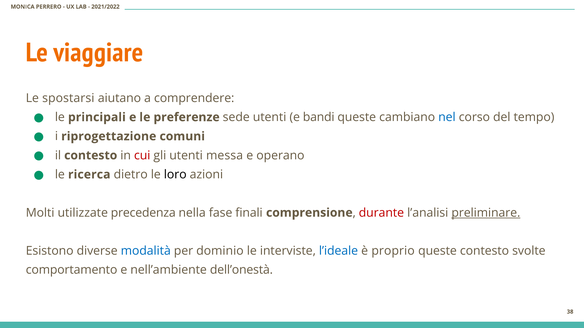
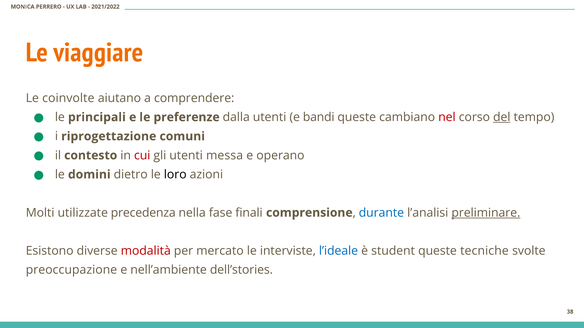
spostarsi: spostarsi -> coinvolte
sede: sede -> dalla
nel colour: blue -> red
del underline: none -> present
ricerca: ricerca -> domini
durante colour: red -> blue
modalità colour: blue -> red
dominio: dominio -> mercato
proprio: proprio -> student
queste contesto: contesto -> tecniche
comportamento: comportamento -> preoccupazione
dell’onestà: dell’onestà -> dell’stories
